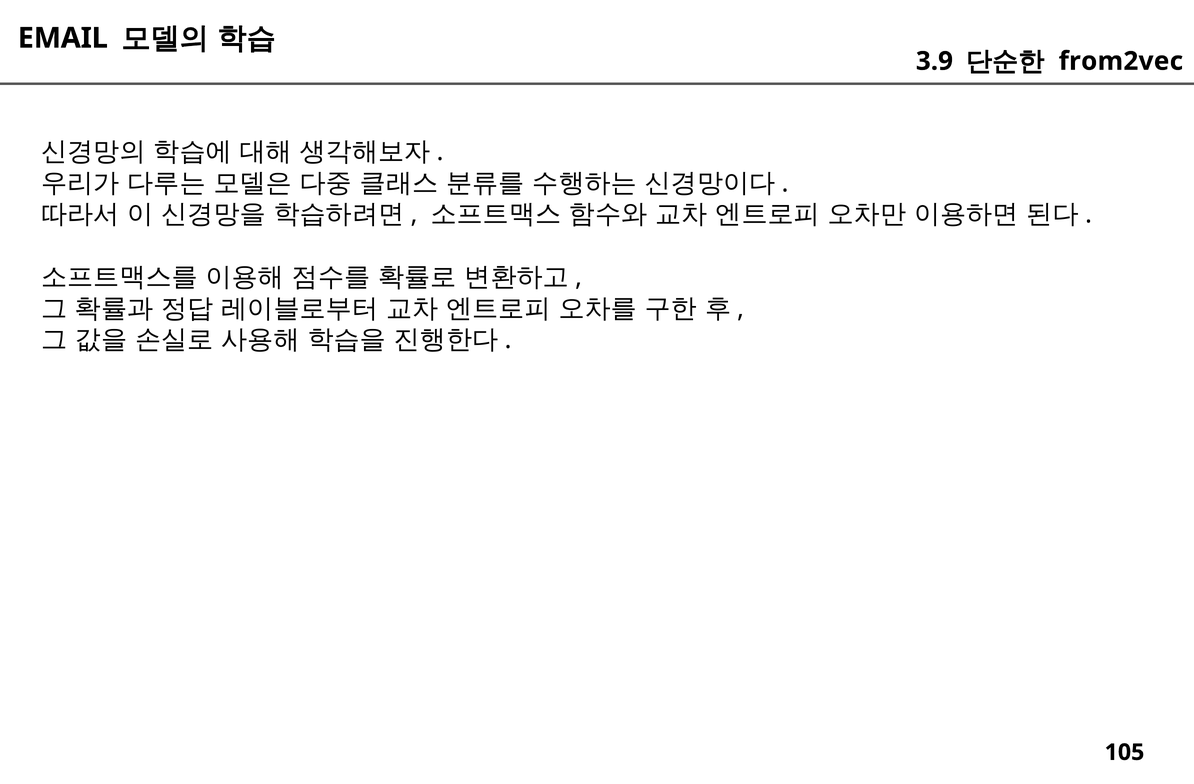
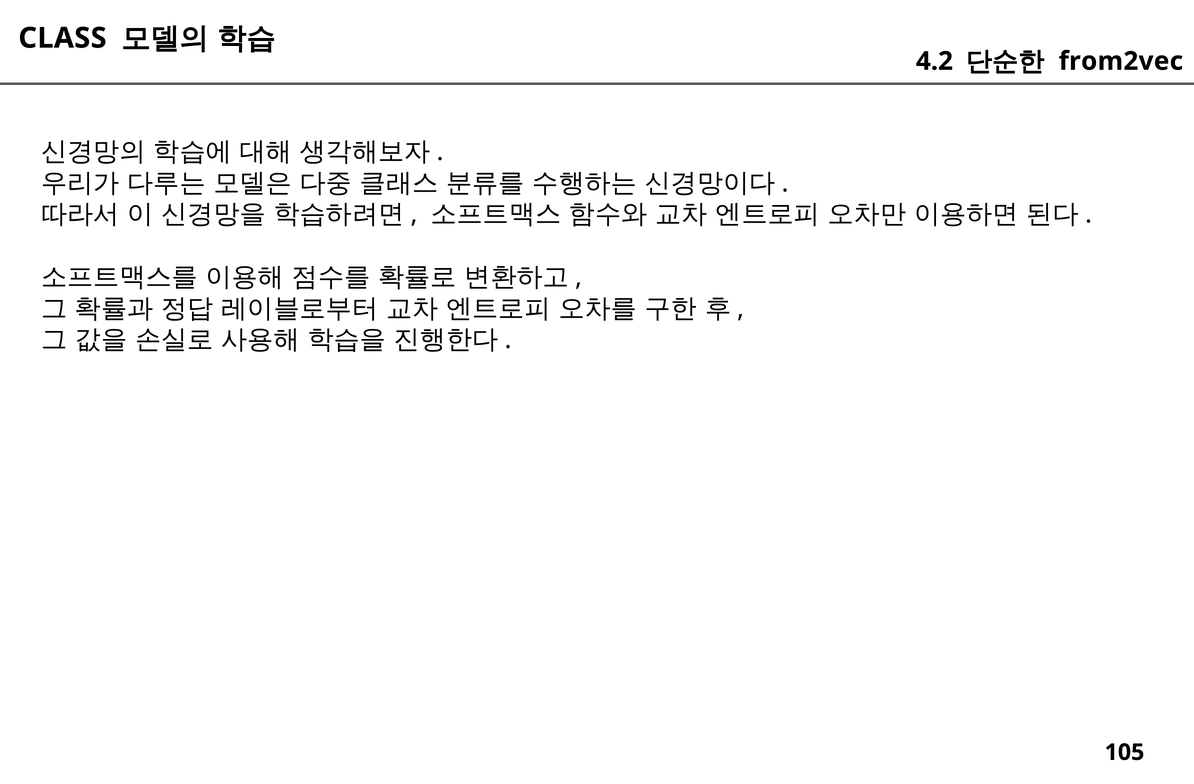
EMAIL: EMAIL -> CLASS
3.9: 3.9 -> 4.2
